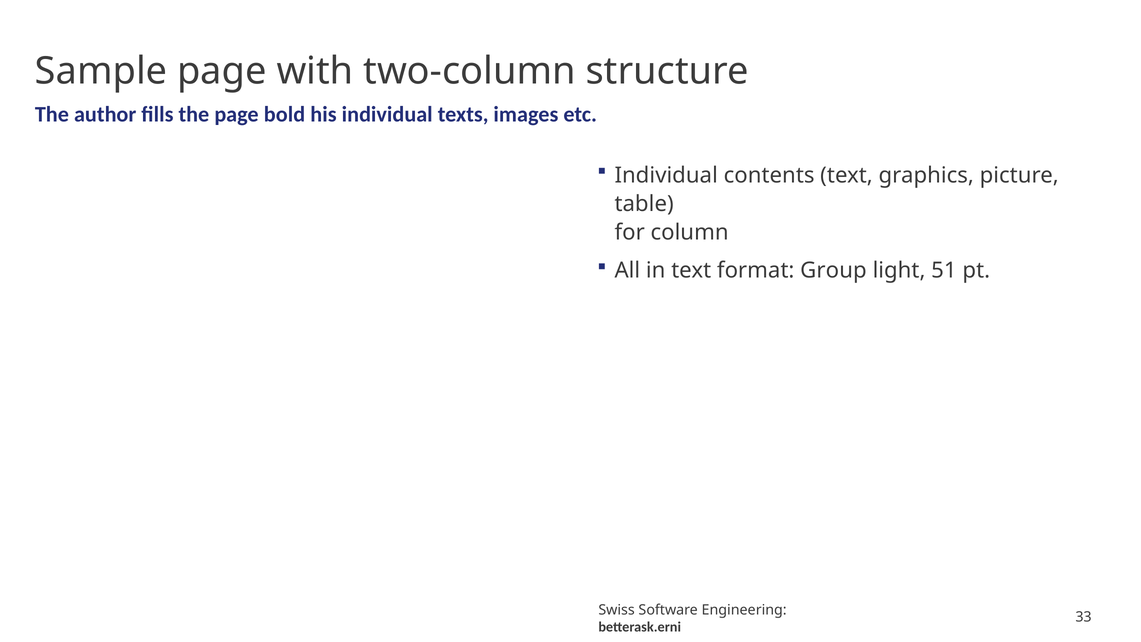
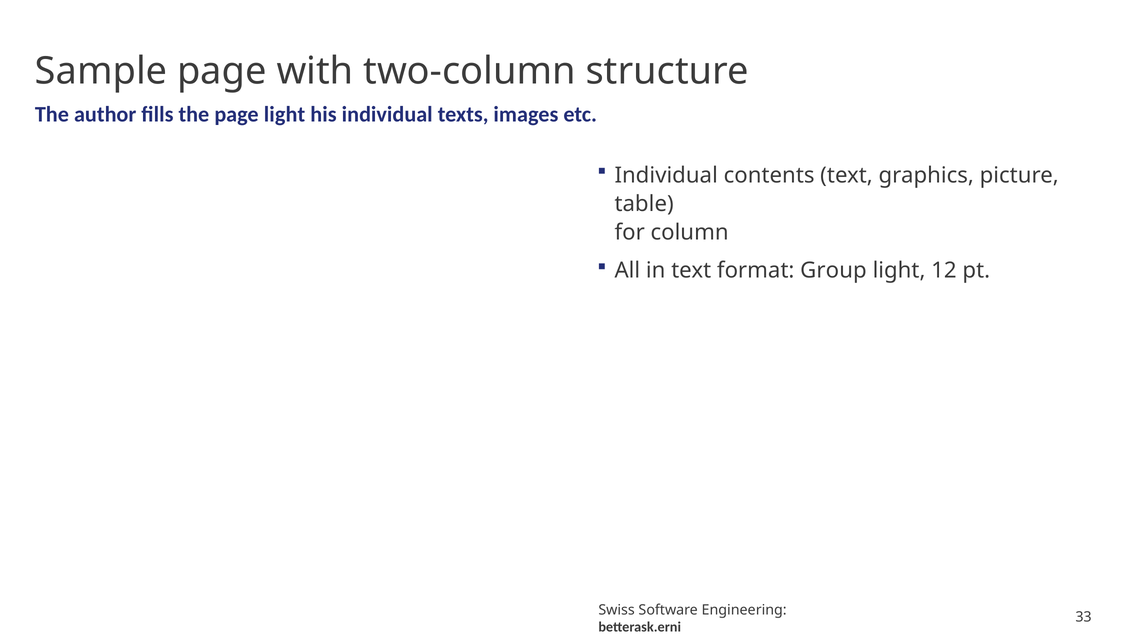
page bold: bold -> light
51: 51 -> 12
